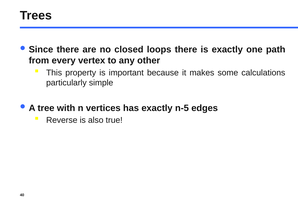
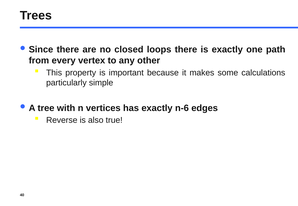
n-5: n-5 -> n-6
